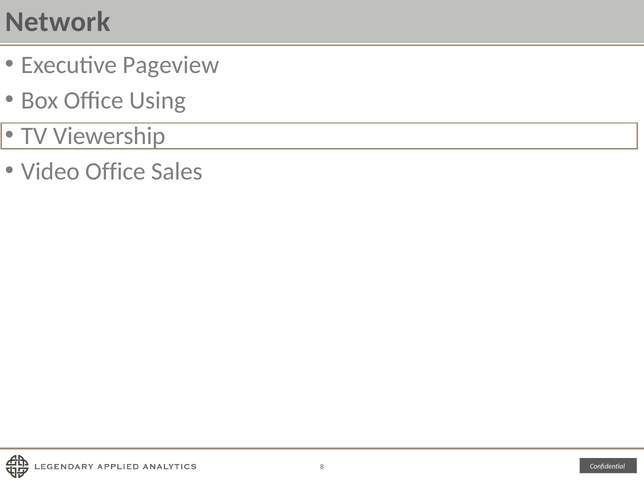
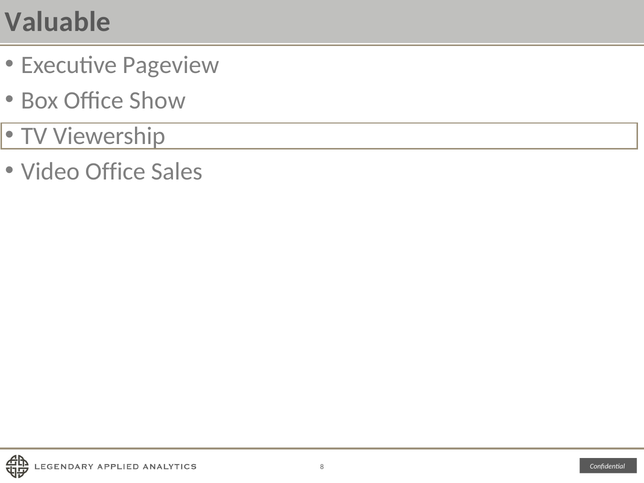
Network: Network -> Valuable
Using: Using -> Show
